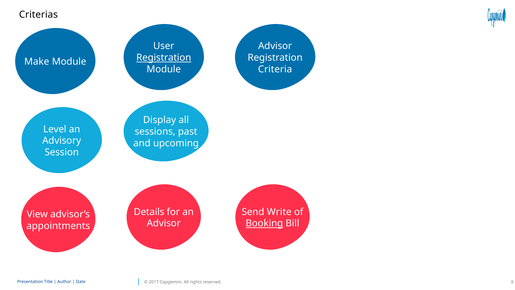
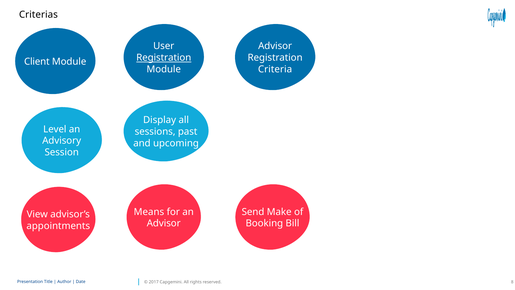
Make: Make -> Client
Details: Details -> Means
Write: Write -> Make
Booking underline: present -> none
